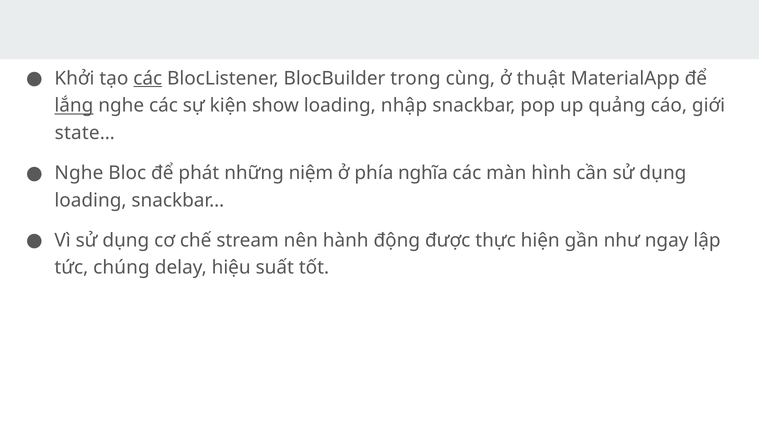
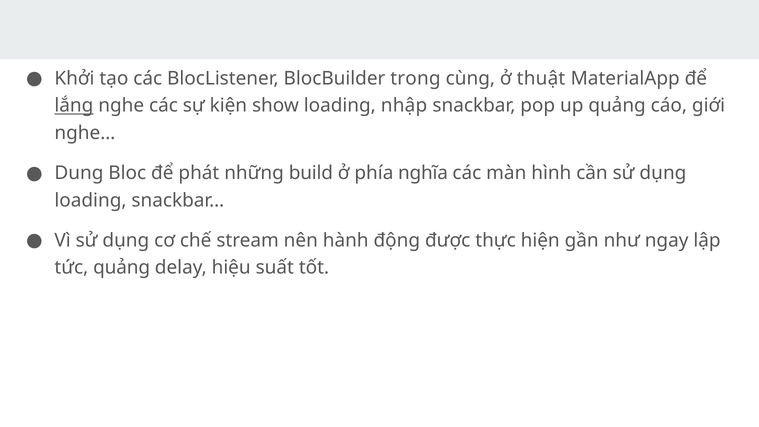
các at (148, 78) underline: present -> none
state…: state… -> nghe…
Nghe at (79, 173): Nghe -> Dung
niệm: niệm -> build
tức chúng: chúng -> quảng
